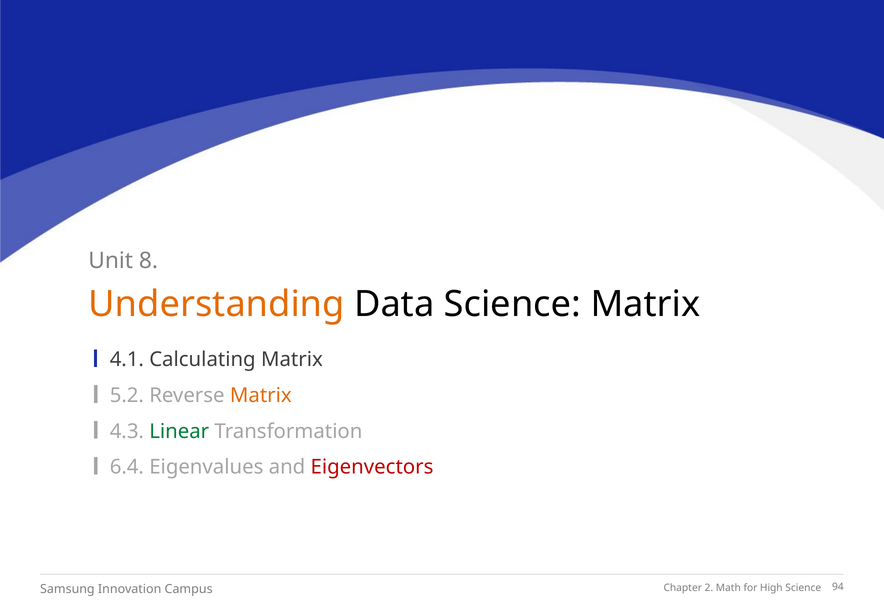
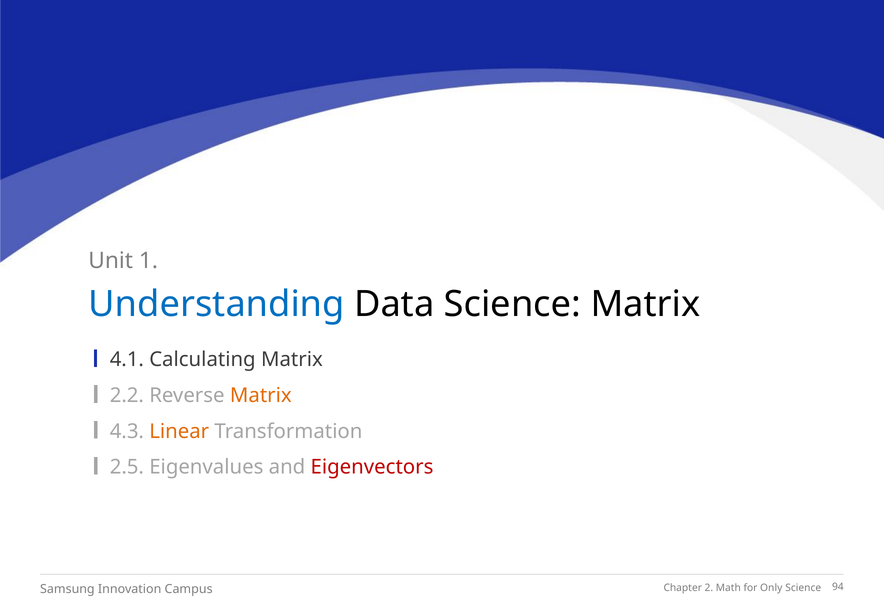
8: 8 -> 1
Understanding colour: orange -> blue
5.2: 5.2 -> 2.2
Linear colour: green -> orange
6.4: 6.4 -> 2.5
High: High -> Only
